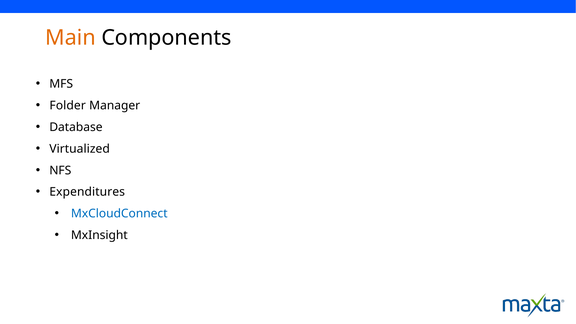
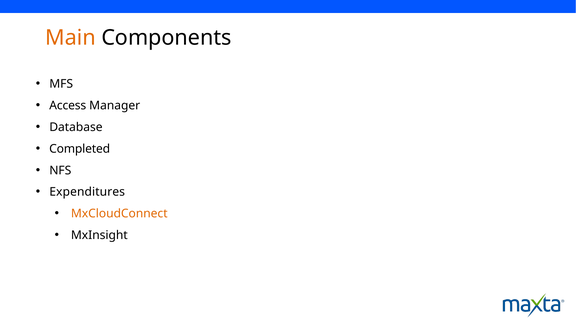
Folder: Folder -> Access
Virtualized: Virtualized -> Completed
MxCloudConnect colour: blue -> orange
